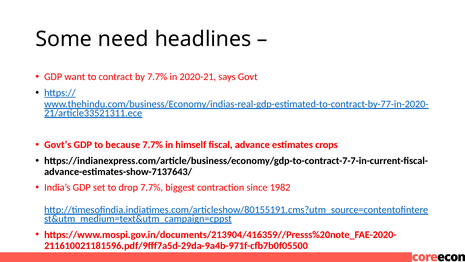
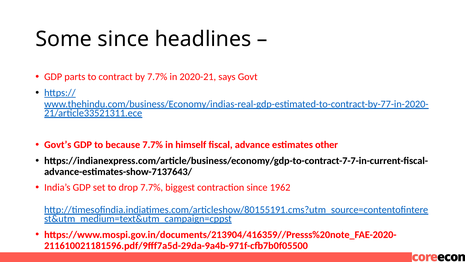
Some need: need -> since
want: want -> parts
crops: crops -> other
1982: 1982 -> 1962
